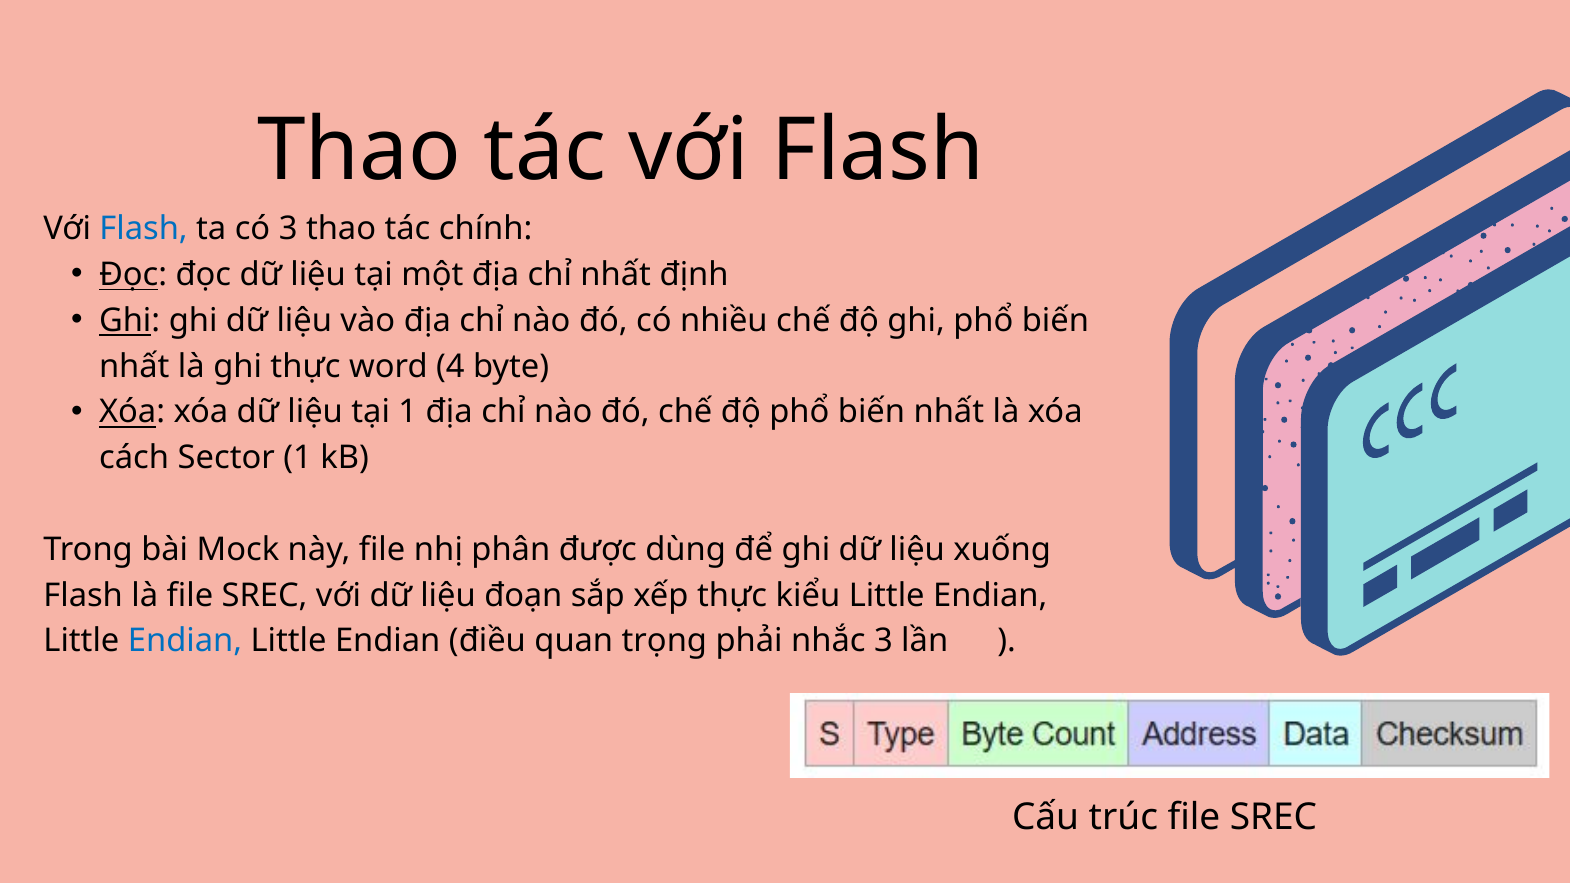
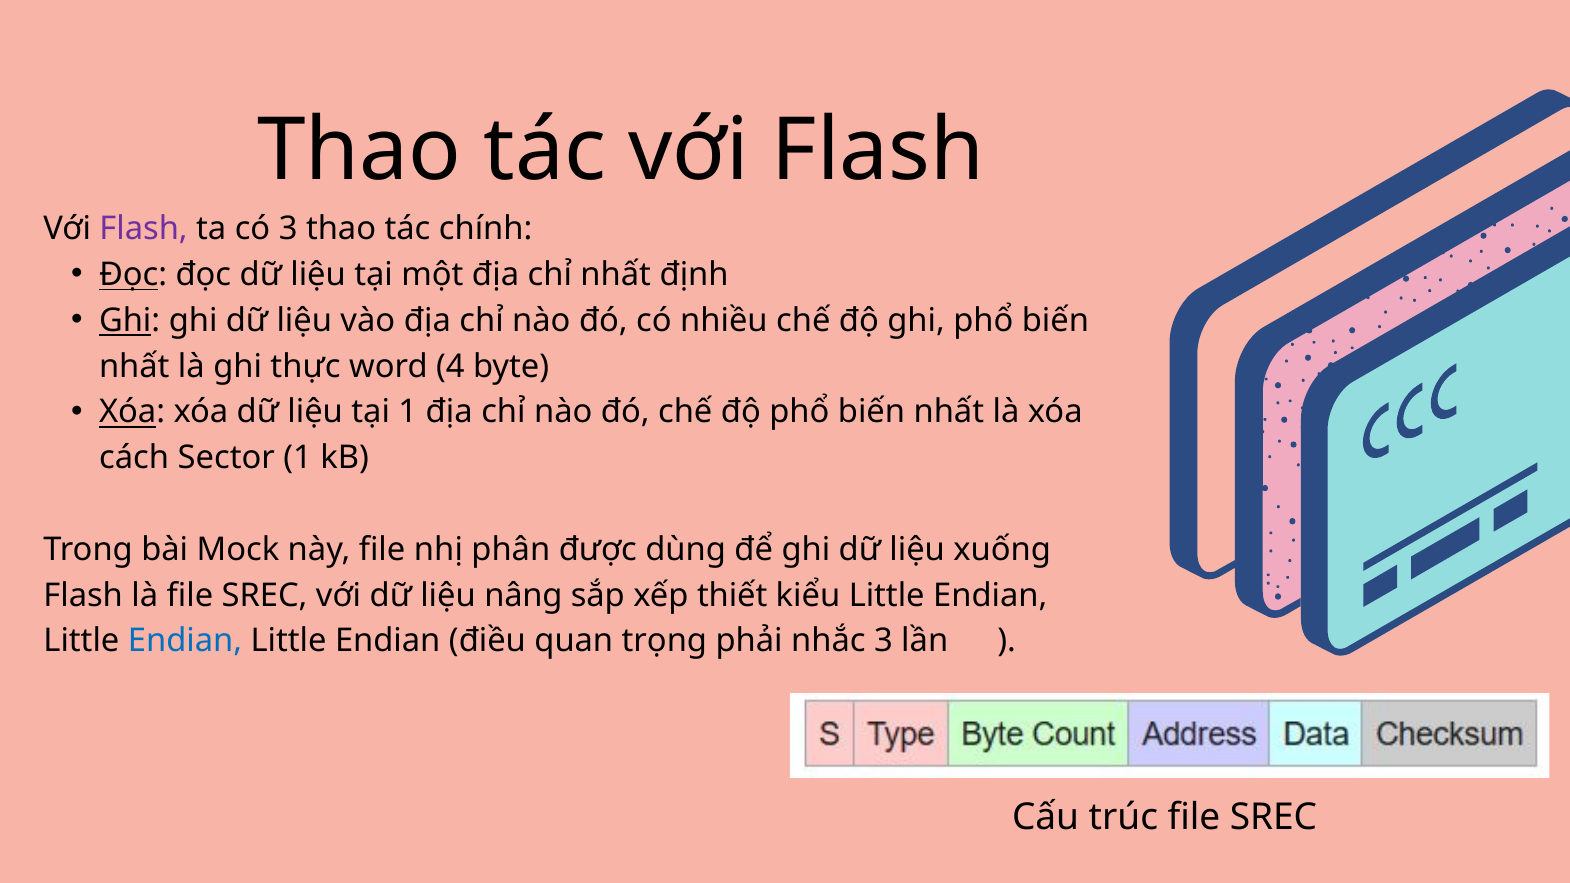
Flash at (144, 229) colour: blue -> purple
đoạn: đoạn -> nâng
xếp thực: thực -> thiết
